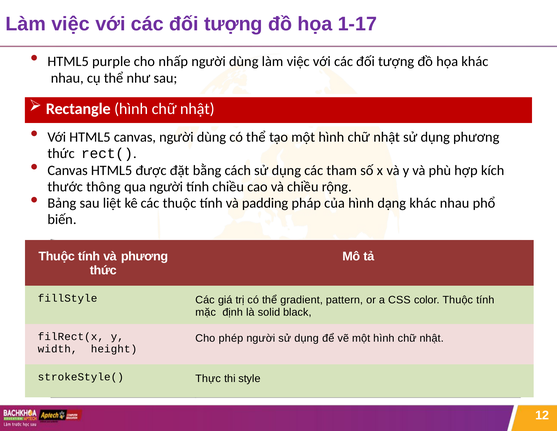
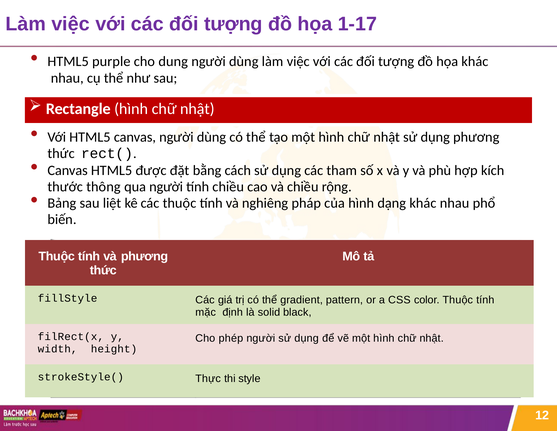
nhấp: nhấp -> dung
padding: padding -> nghiêng
